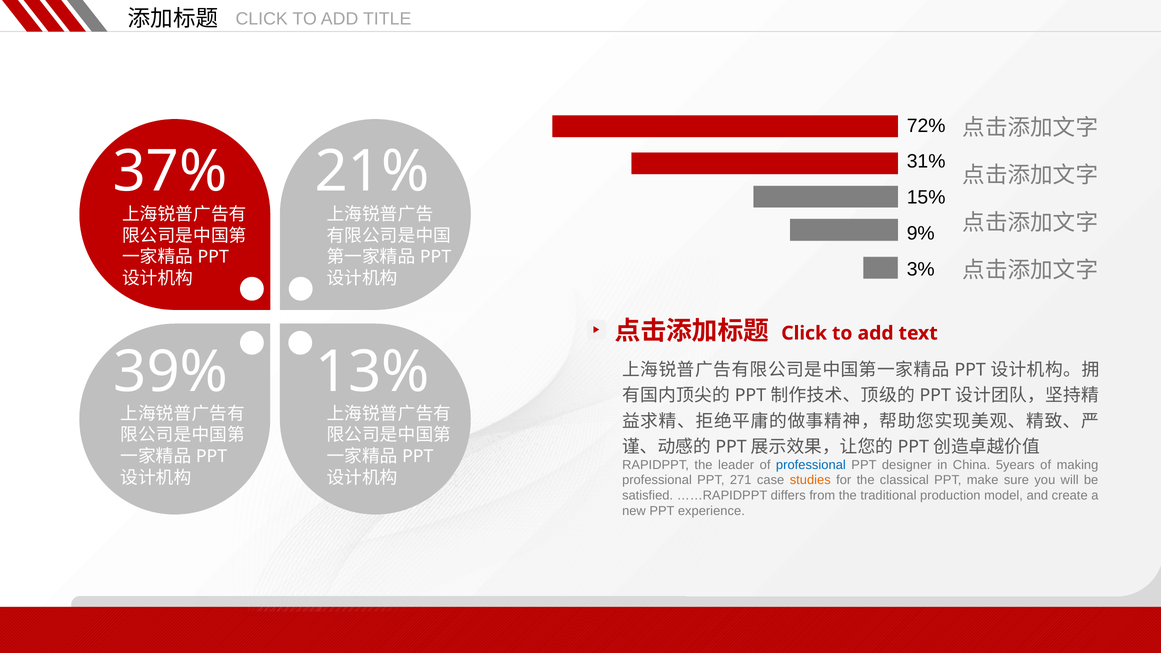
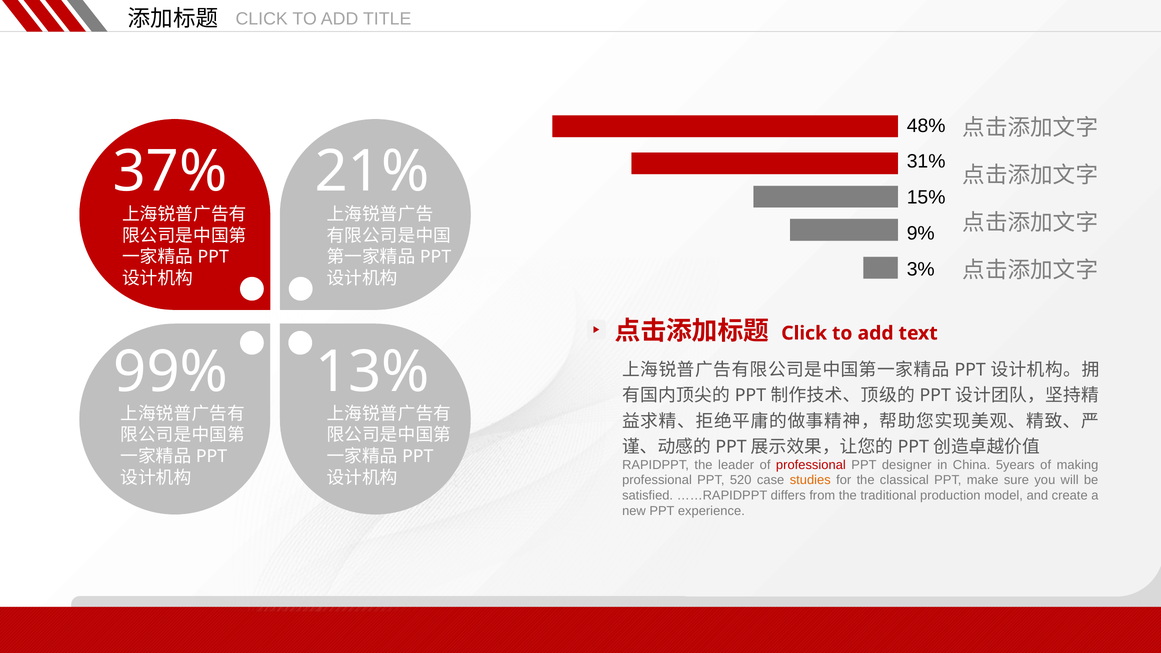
72%: 72% -> 48%
39%: 39% -> 99%
professional at (811, 465) colour: blue -> red
271: 271 -> 520
